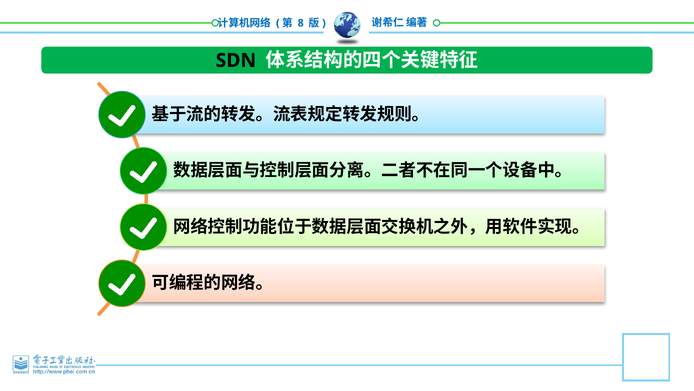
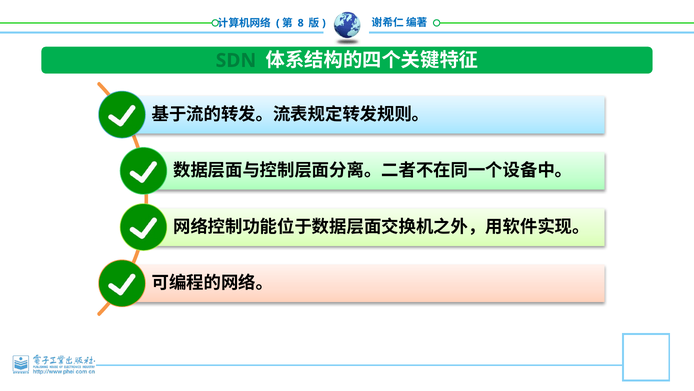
SDN colour: black -> green
